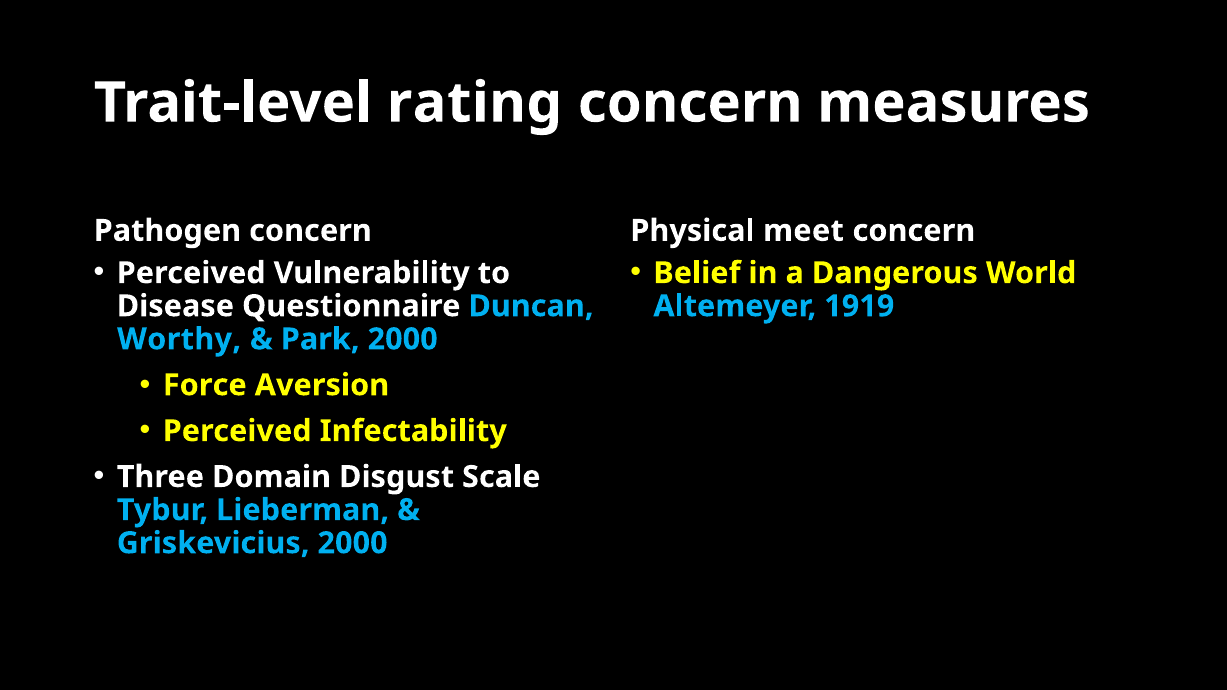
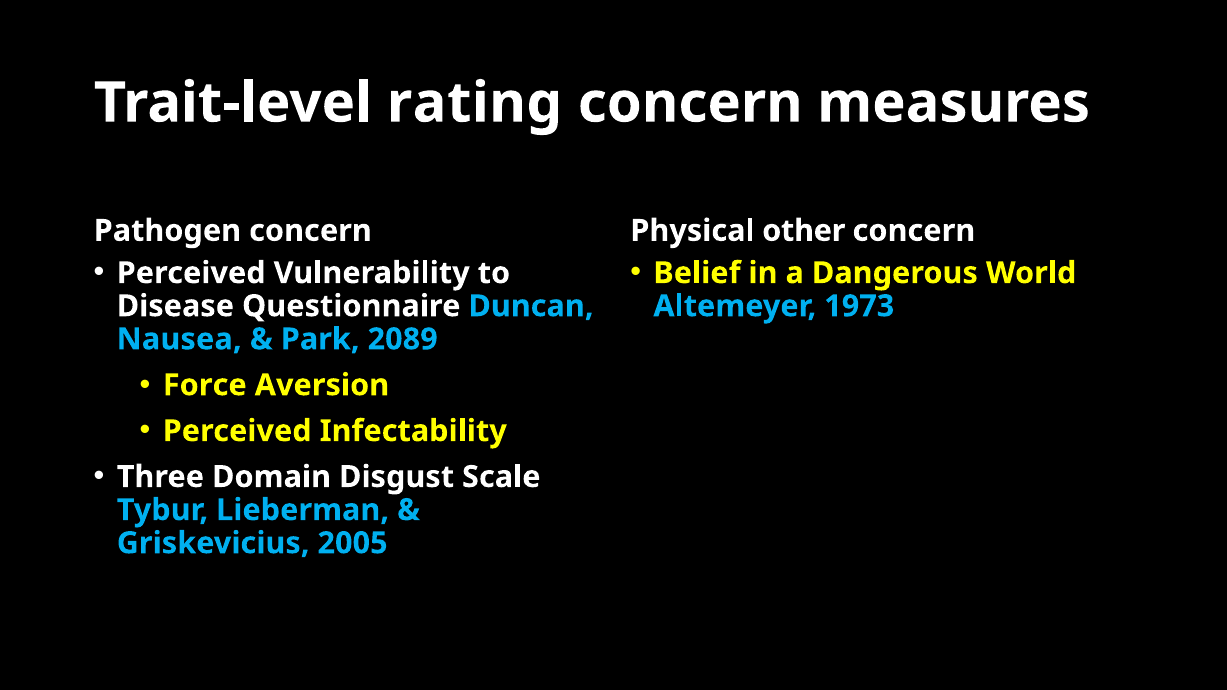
meet: meet -> other
1919: 1919 -> 1973
Worthy: Worthy -> Nausea
Park 2000: 2000 -> 2089
Griskevicius 2000: 2000 -> 2005
